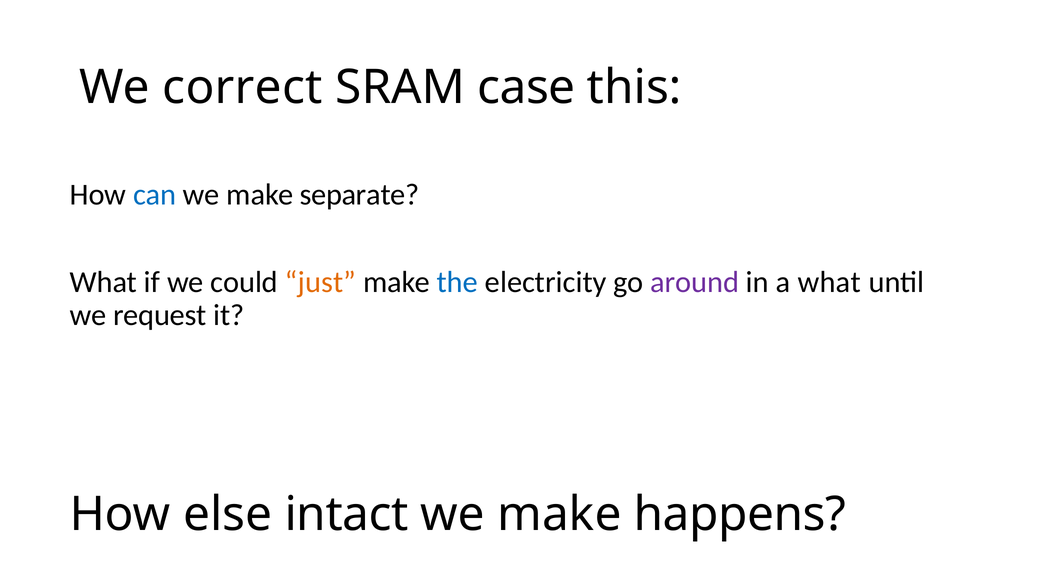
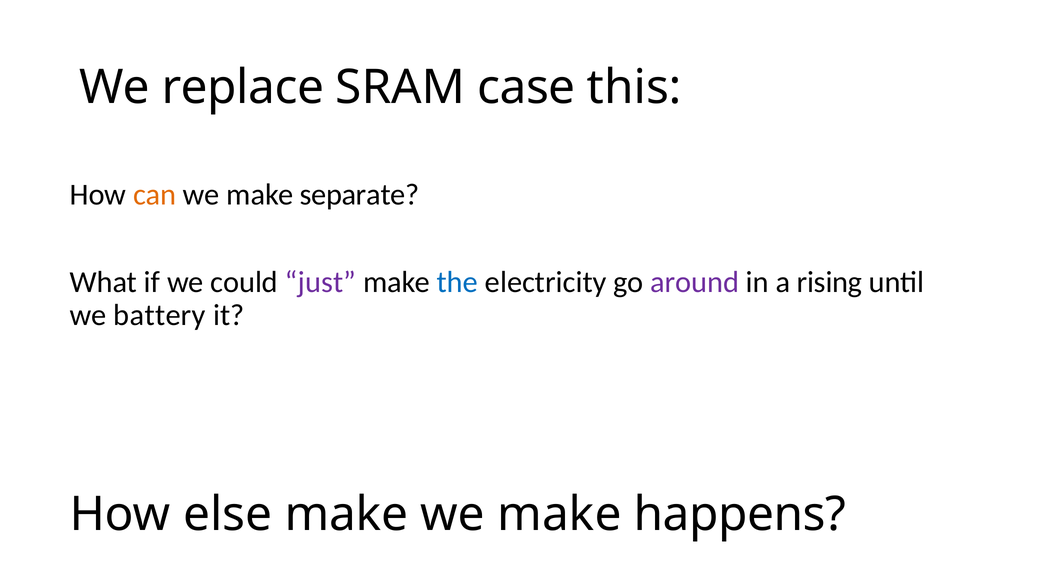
correct: correct -> replace
can colour: blue -> orange
just colour: orange -> purple
a what: what -> rising
request: request -> battery
else intact: intact -> make
